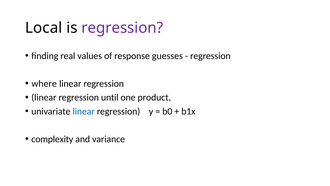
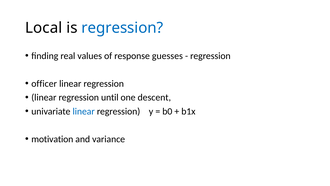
regression at (122, 28) colour: purple -> blue
where: where -> officer
product: product -> descent
complexity: complexity -> motivation
